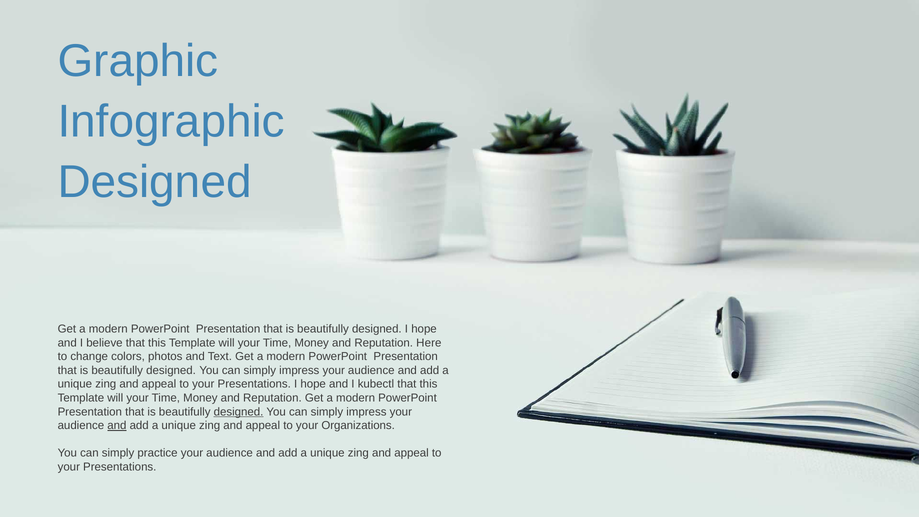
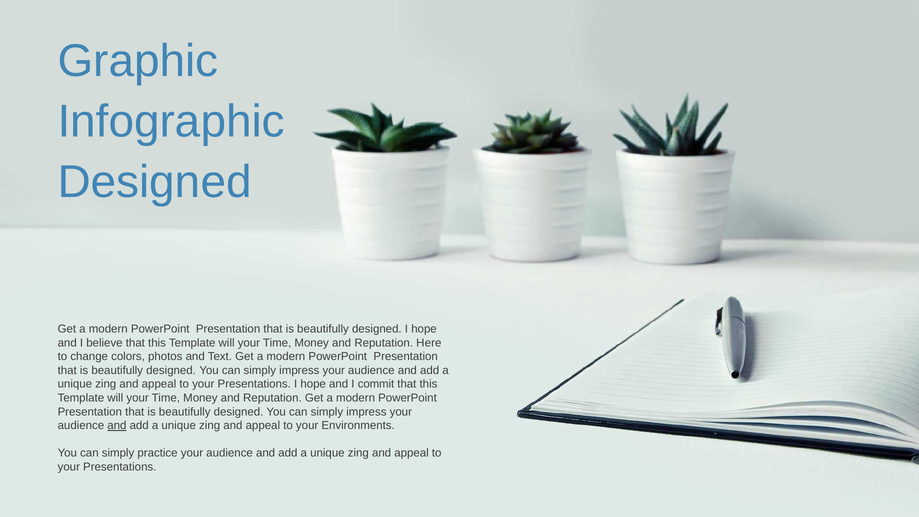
kubectl: kubectl -> commit
designed at (239, 412) underline: present -> none
Organizations: Organizations -> Environments
